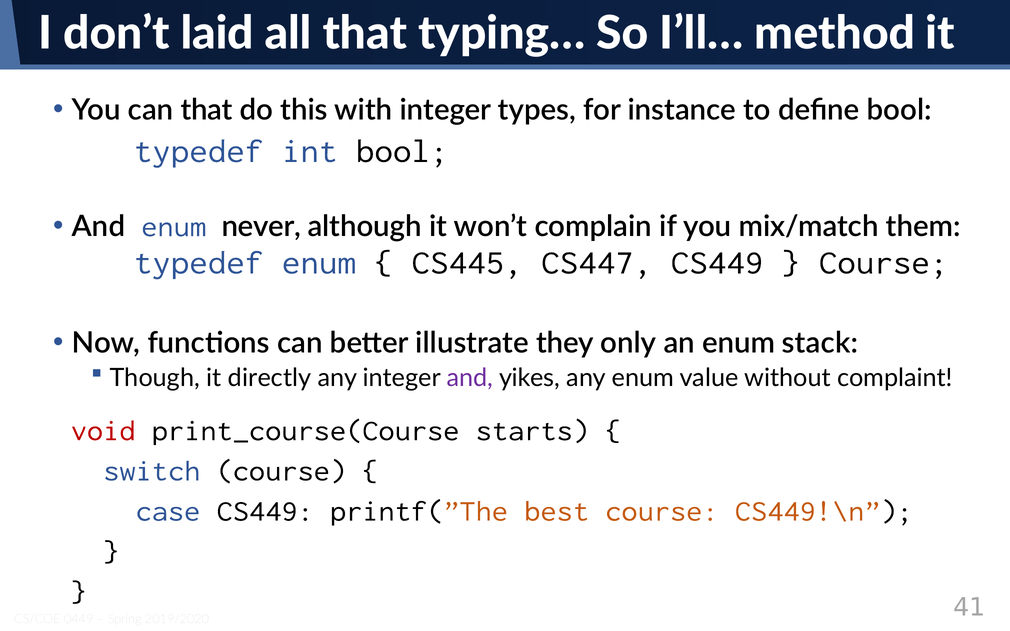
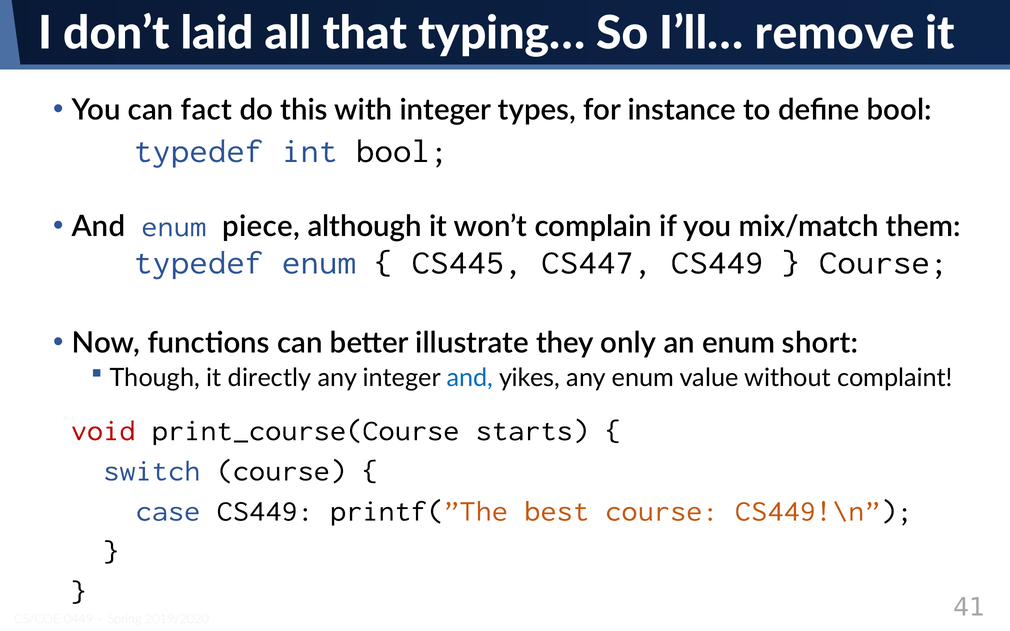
method: method -> remove
can that: that -> fact
never: never -> piece
stack: stack -> short
and at (470, 378) colour: purple -> blue
